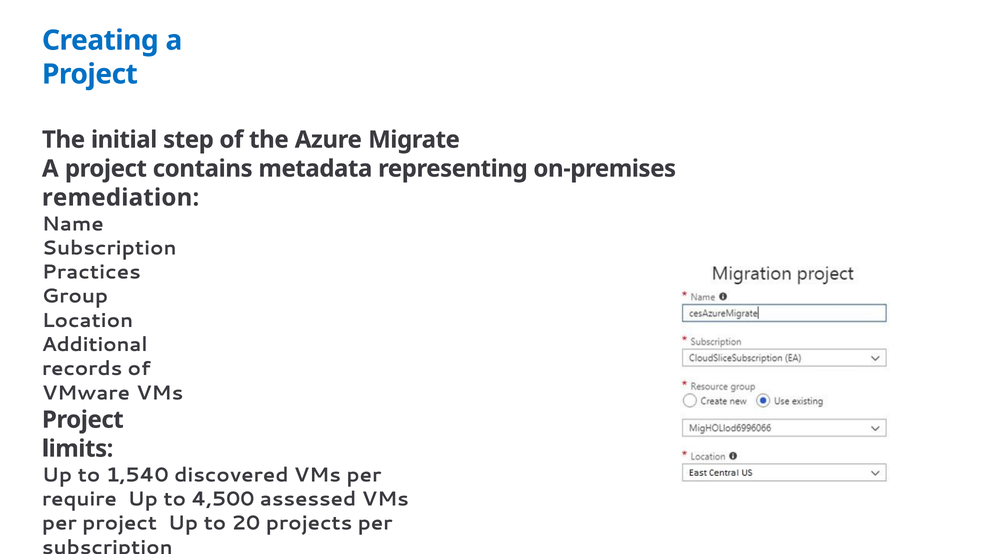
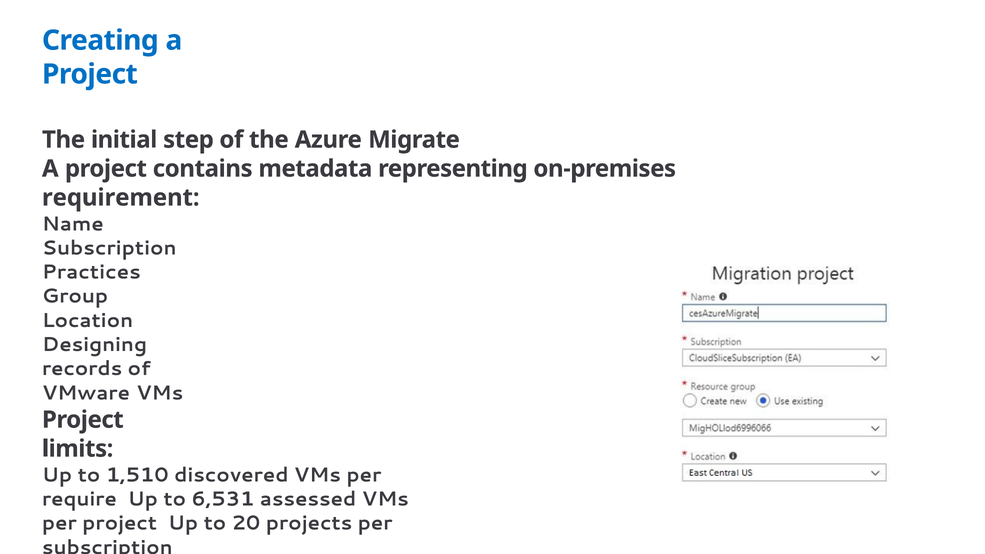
remediation: remediation -> requirement
Additional: Additional -> Designing
1,540: 1,540 -> 1,510
4,500: 4,500 -> 6,531
